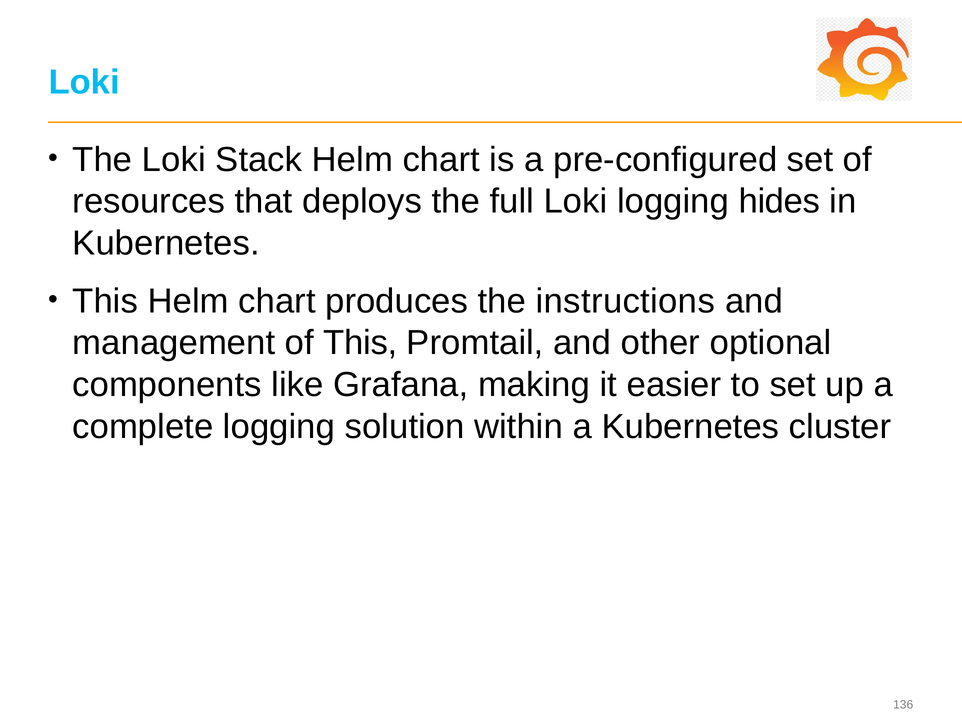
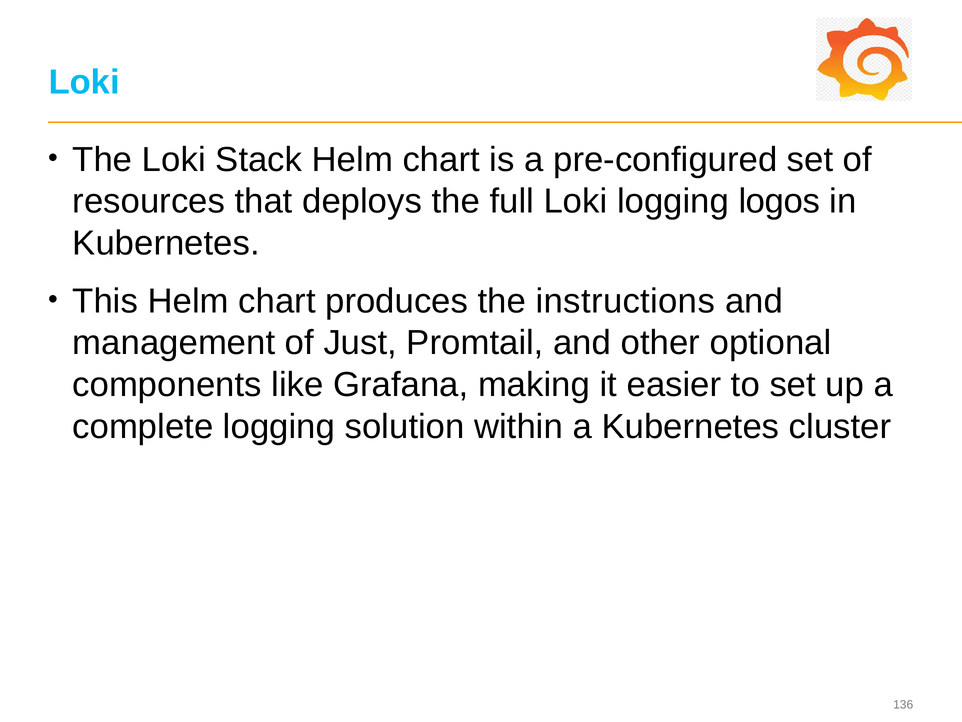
hides: hides -> logos
of This: This -> Just
